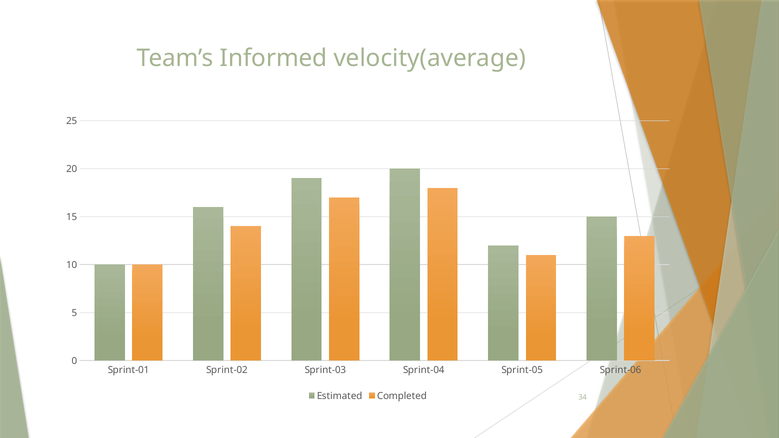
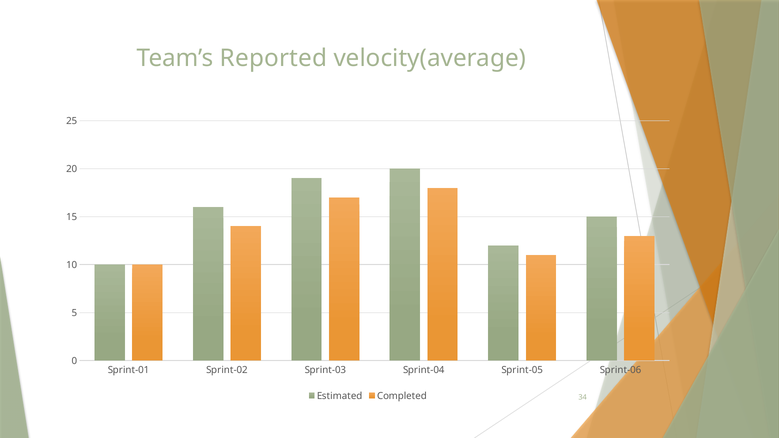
Informed: Informed -> Reported
